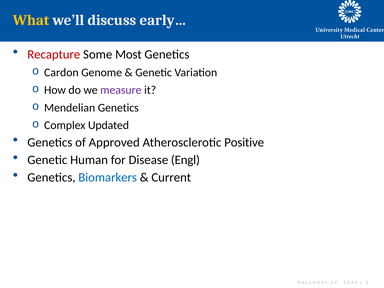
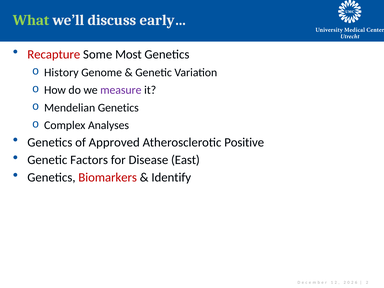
What colour: yellow -> light green
Cardon: Cardon -> History
Updated: Updated -> Analyses
Human: Human -> Factors
Engl: Engl -> East
Biomarkers colour: blue -> red
Current: Current -> Identify
